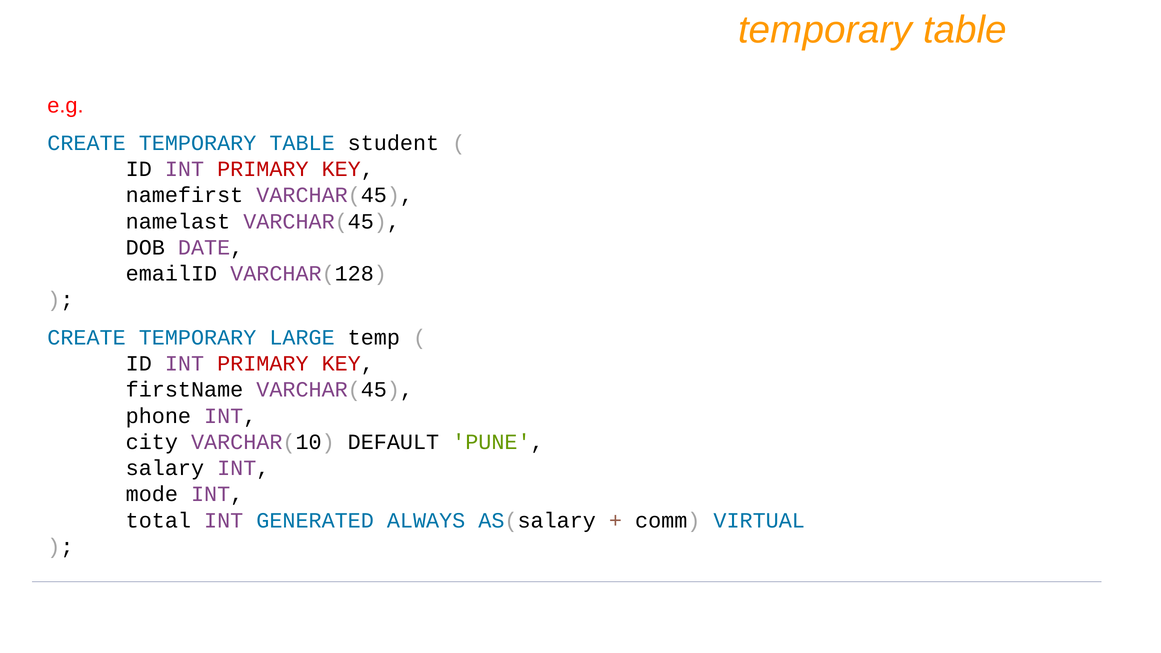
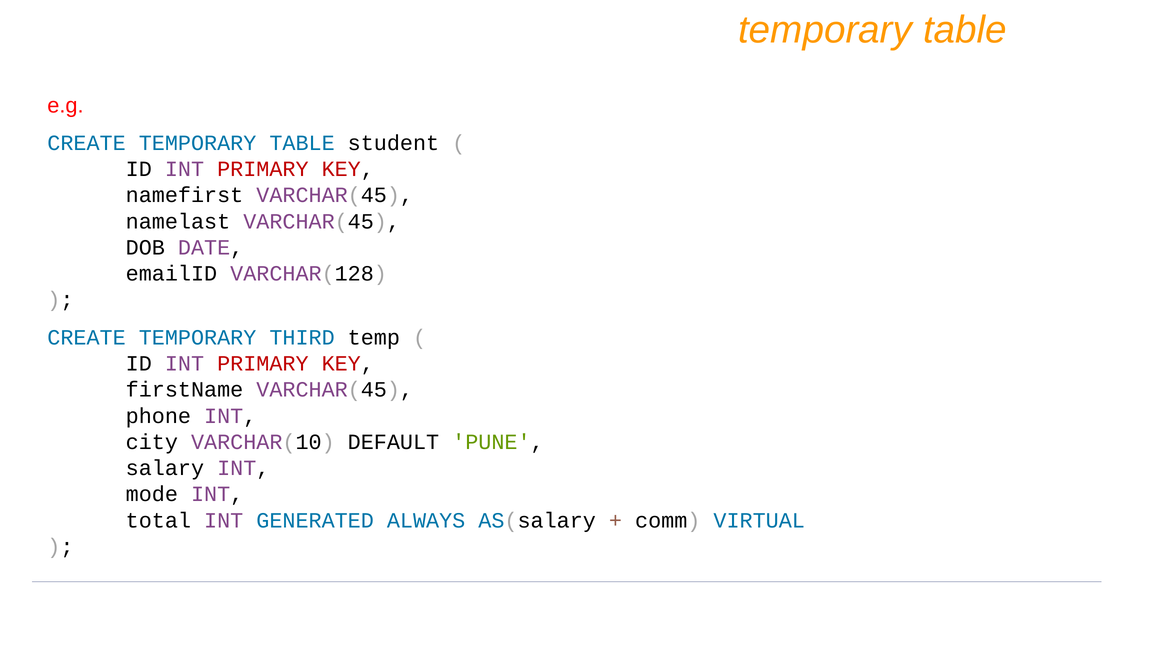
LARGE: LARGE -> THIRD
